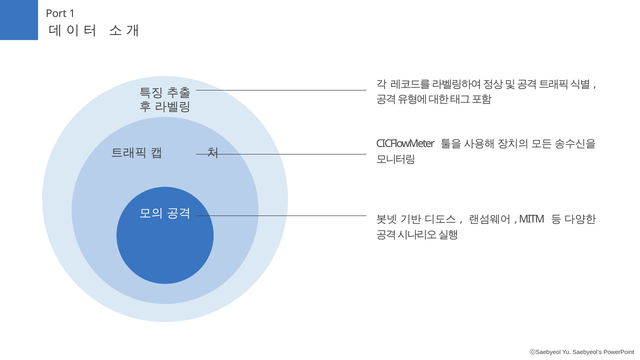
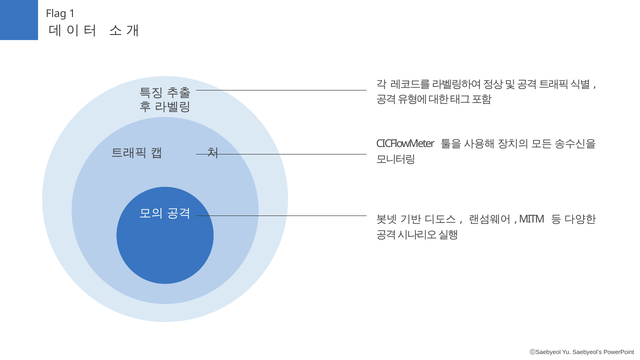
Port: Port -> Flag
